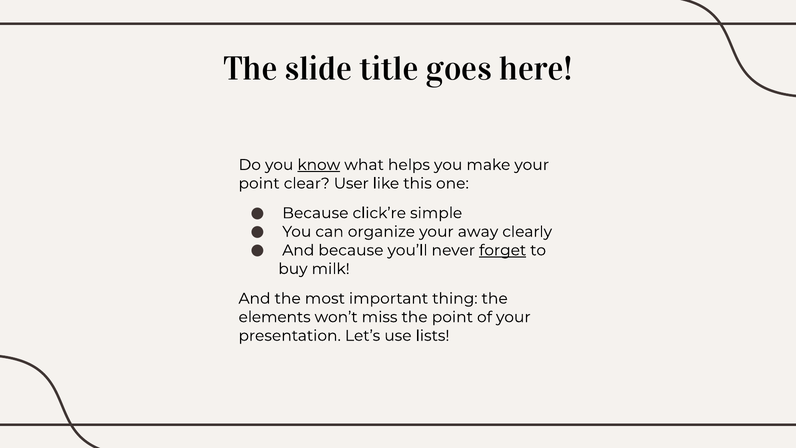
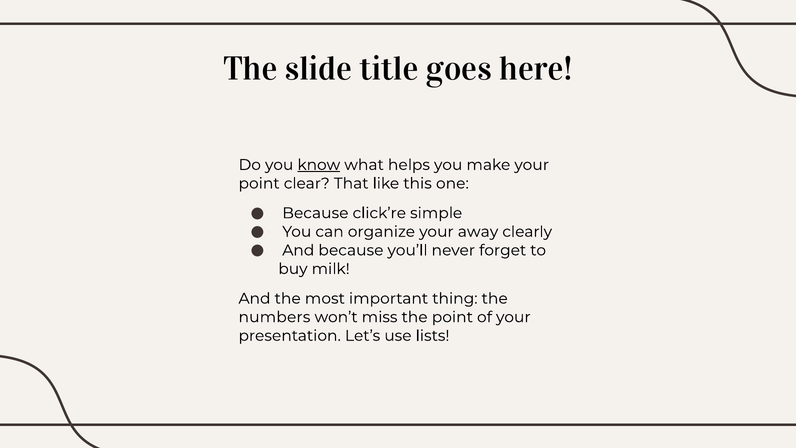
User: User -> That
forget underline: present -> none
elements: elements -> numbers
